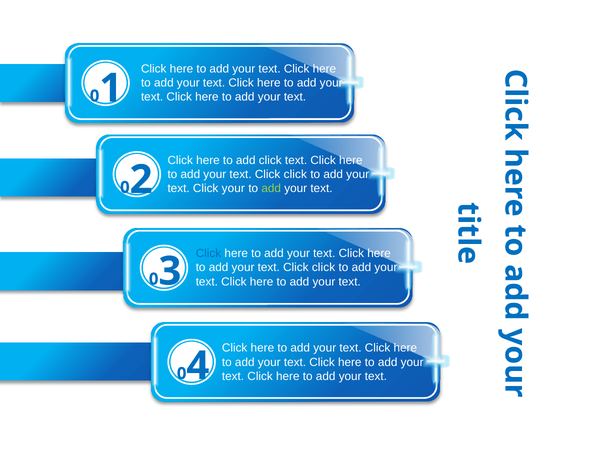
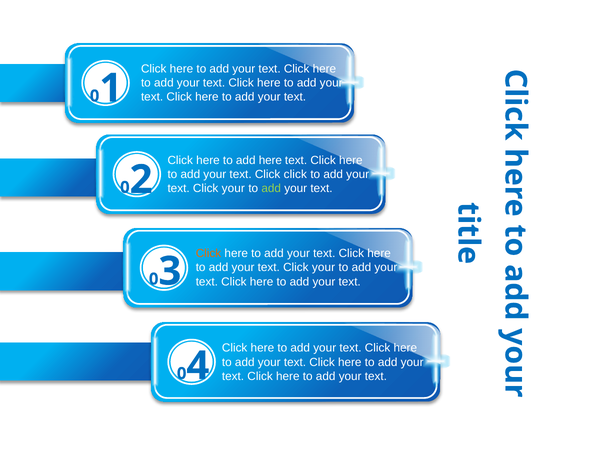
add click: click -> here
Click at (208, 254) colour: blue -> orange
click at (324, 268): click -> your
